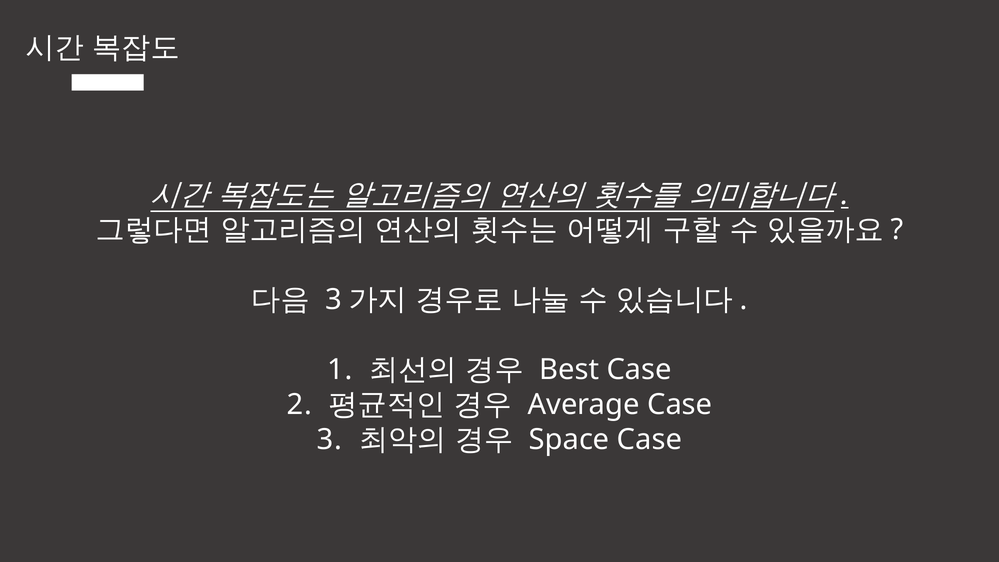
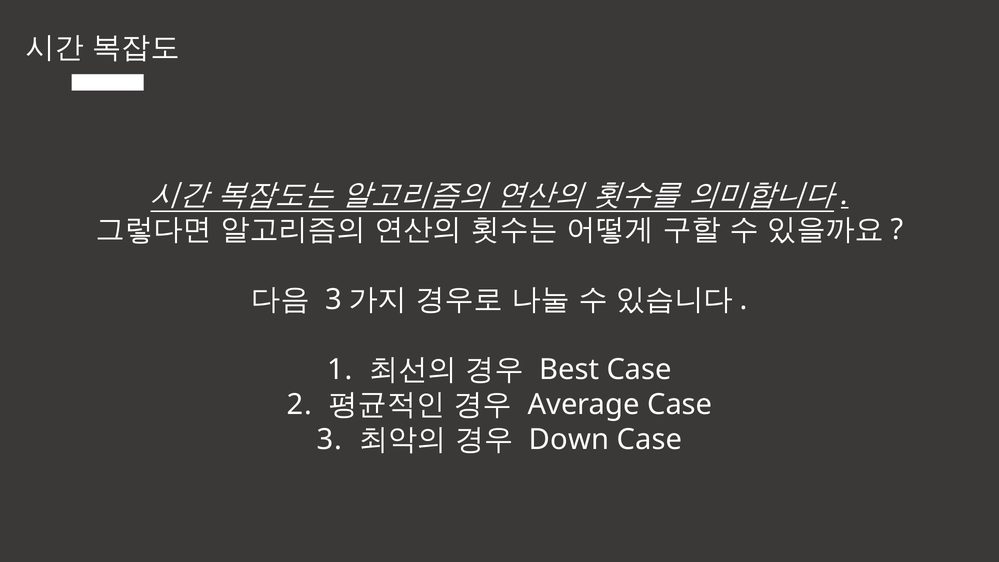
Space: Space -> Down
